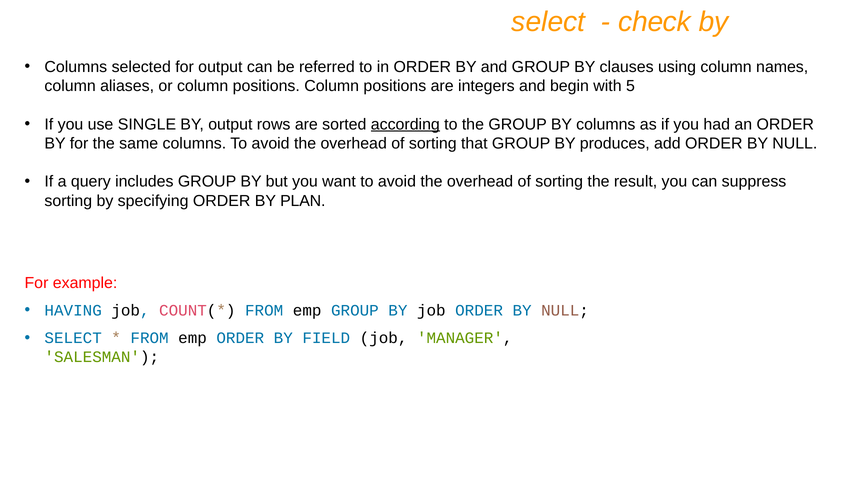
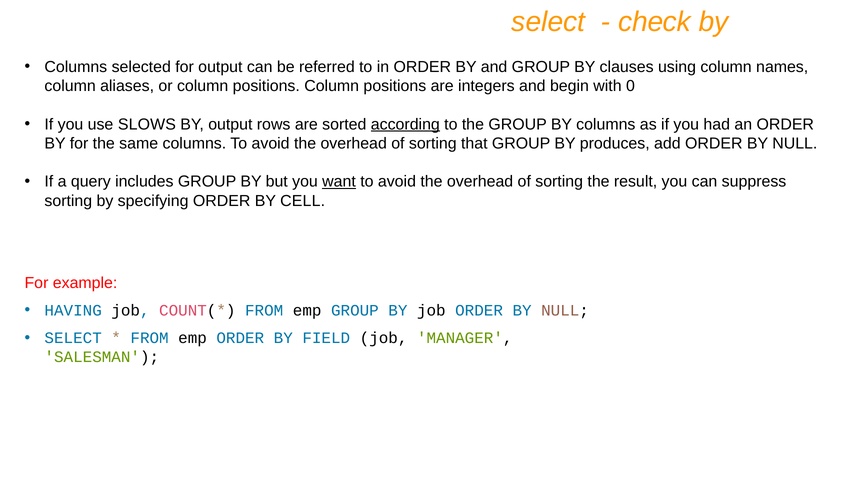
5: 5 -> 0
SINGLE: SINGLE -> SLOWS
want underline: none -> present
PLAN: PLAN -> CELL
